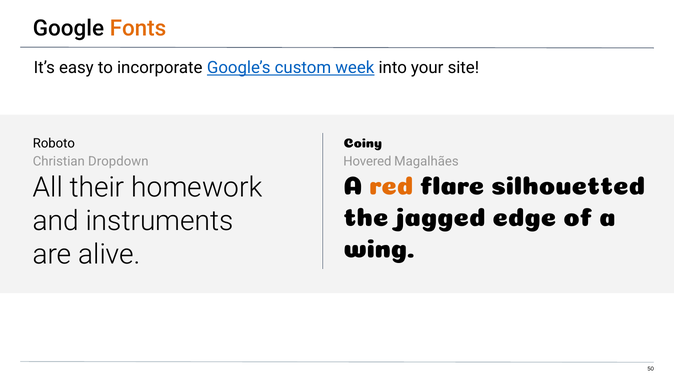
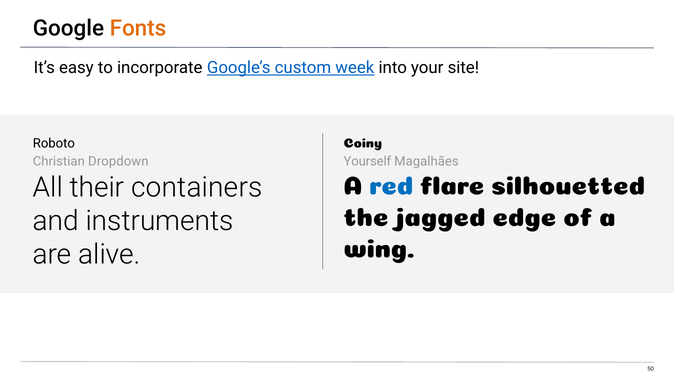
Hovered: Hovered -> Yourself
red colour: orange -> blue
homework: homework -> containers
